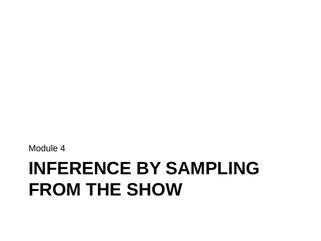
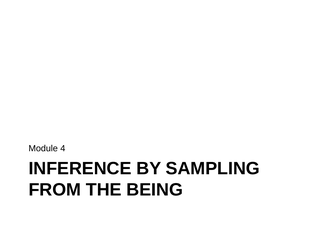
SHOW: SHOW -> BEING
